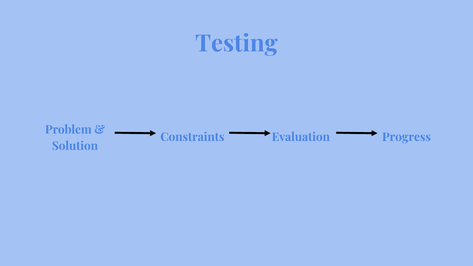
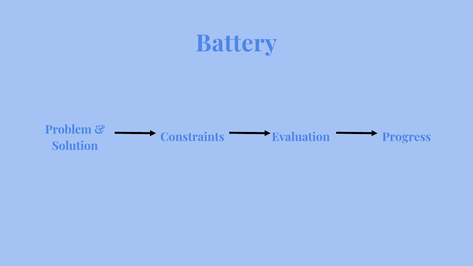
Testing: Testing -> Battery
